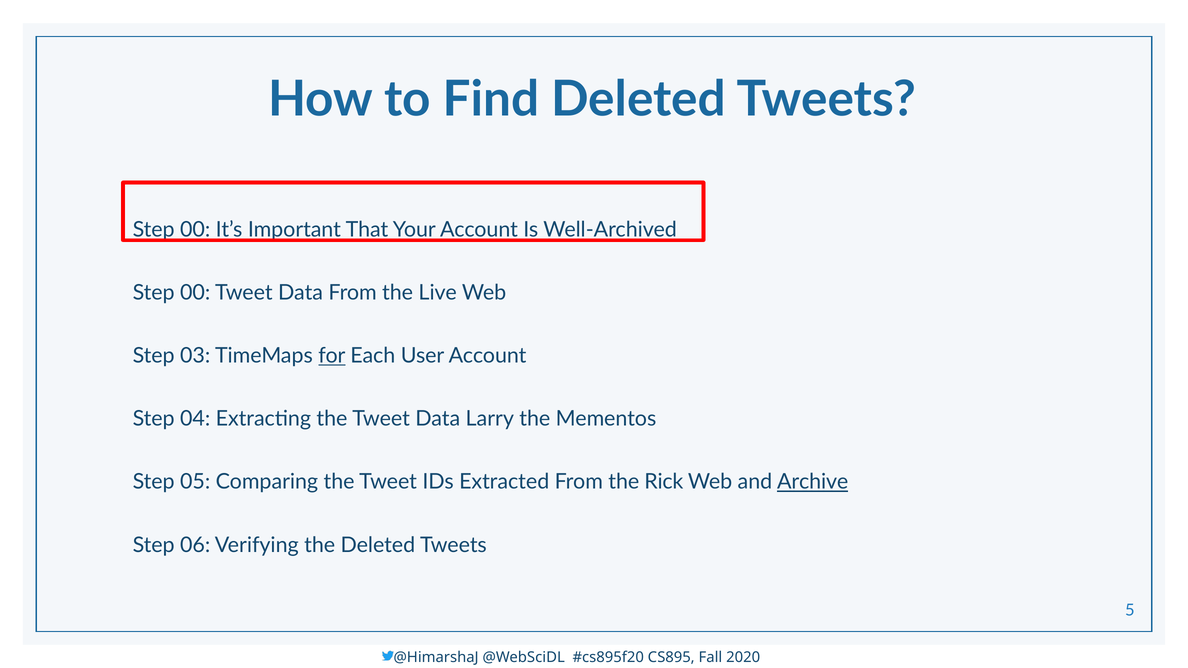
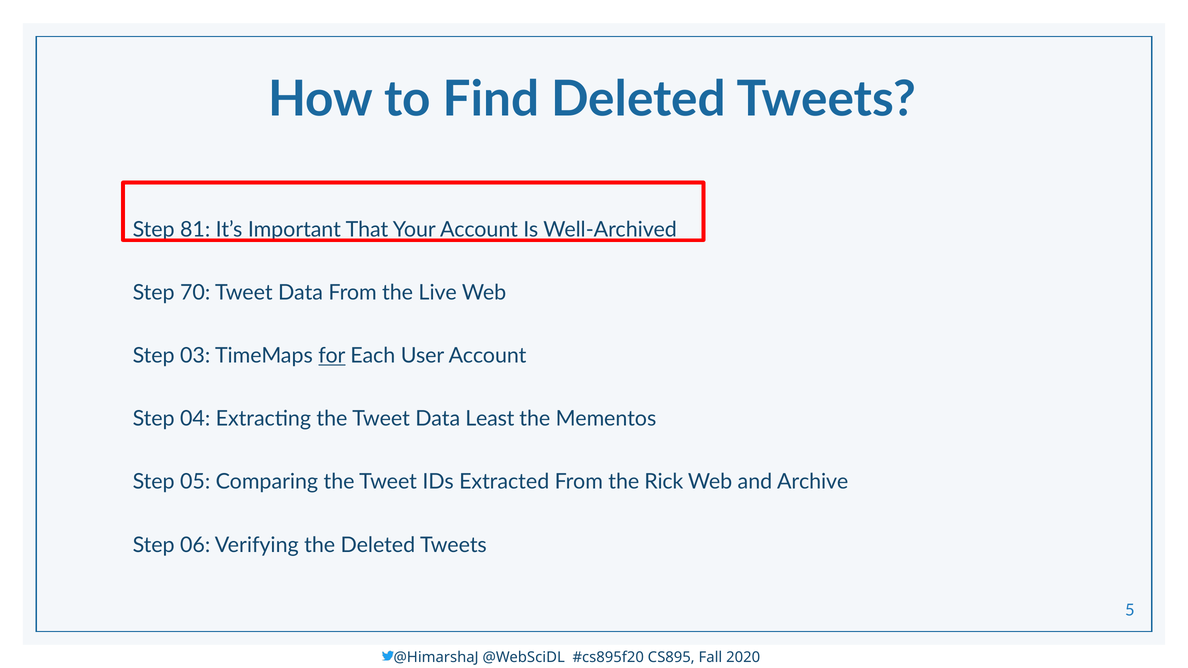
00 at (195, 230): 00 -> 81
00 at (195, 293): 00 -> 70
Larry: Larry -> Least
Archive underline: present -> none
